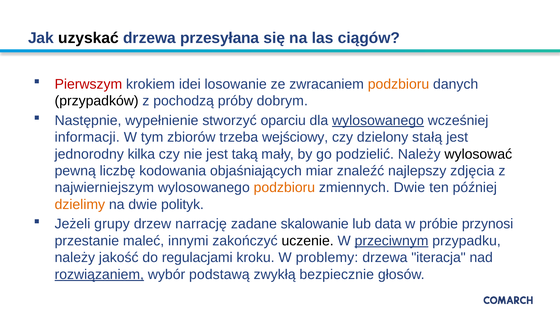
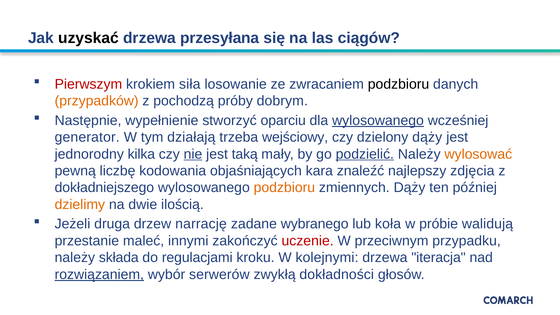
idei: idei -> siła
podzbioru at (399, 84) colour: orange -> black
przypadków colour: black -> orange
informacji: informacji -> generator
zbiorów: zbiorów -> działają
dzielony stałą: stałą -> dąży
nie underline: none -> present
podzielić underline: none -> present
wylosować colour: black -> orange
miar: miar -> kara
najwierniejszym: najwierniejszym -> dokładniejszego
zmiennych Dwie: Dwie -> Dąży
polityk: polityk -> ilością
grupy: grupy -> druga
skalowanie: skalowanie -> wybranego
data: data -> koła
przynosi: przynosi -> walidują
uczenie colour: black -> red
przeciwnym underline: present -> none
jakość: jakość -> składa
problemy: problemy -> kolejnymi
podstawą: podstawą -> serwerów
bezpiecznie: bezpiecznie -> dokładności
